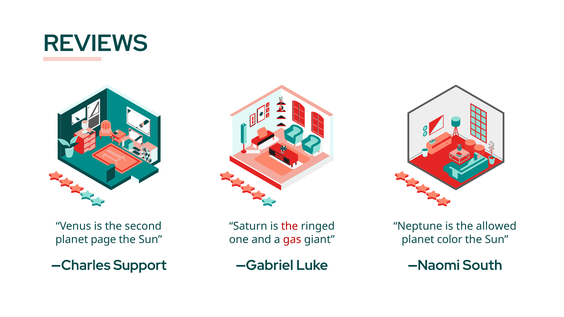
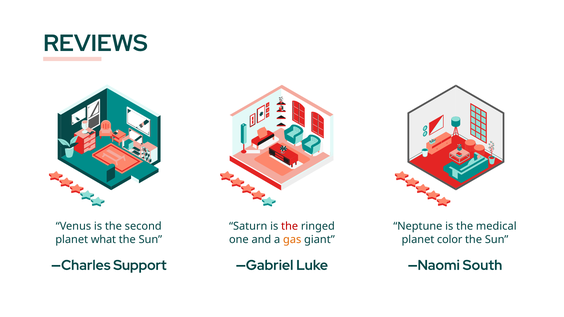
allowed: allowed -> medical
page: page -> what
gas colour: red -> orange
